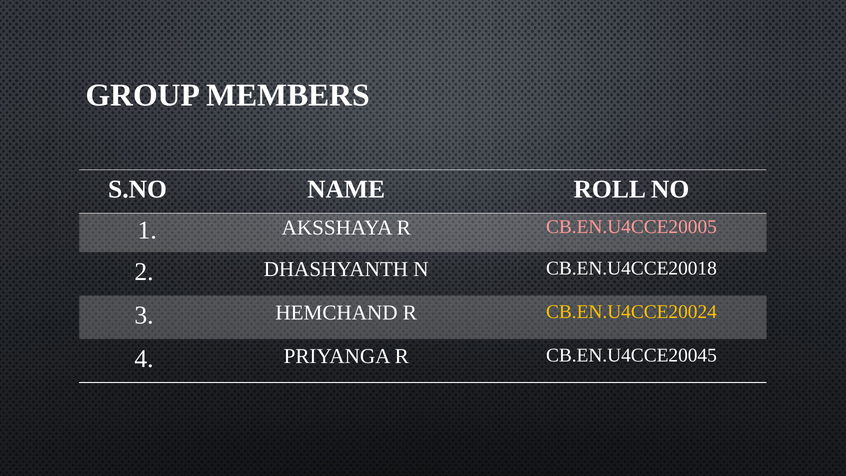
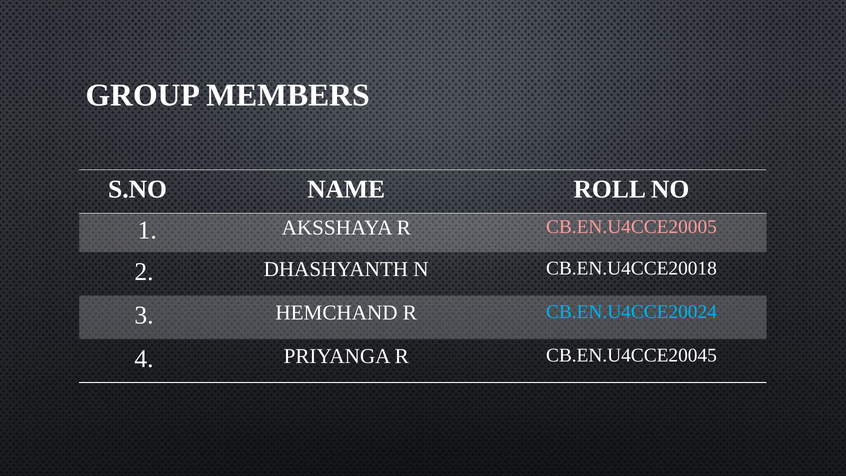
CB.EN.U4CCE20024 colour: yellow -> light blue
